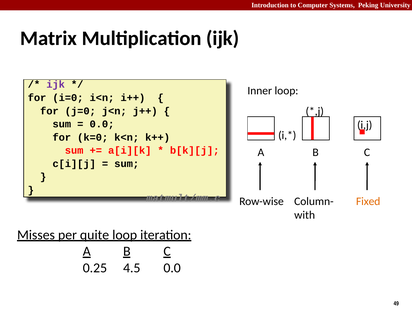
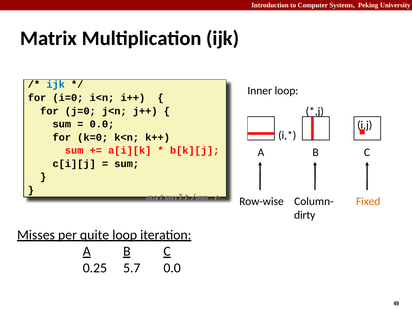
ijk at (56, 85) colour: purple -> blue
with: with -> dirty
4.5: 4.5 -> 5.7
